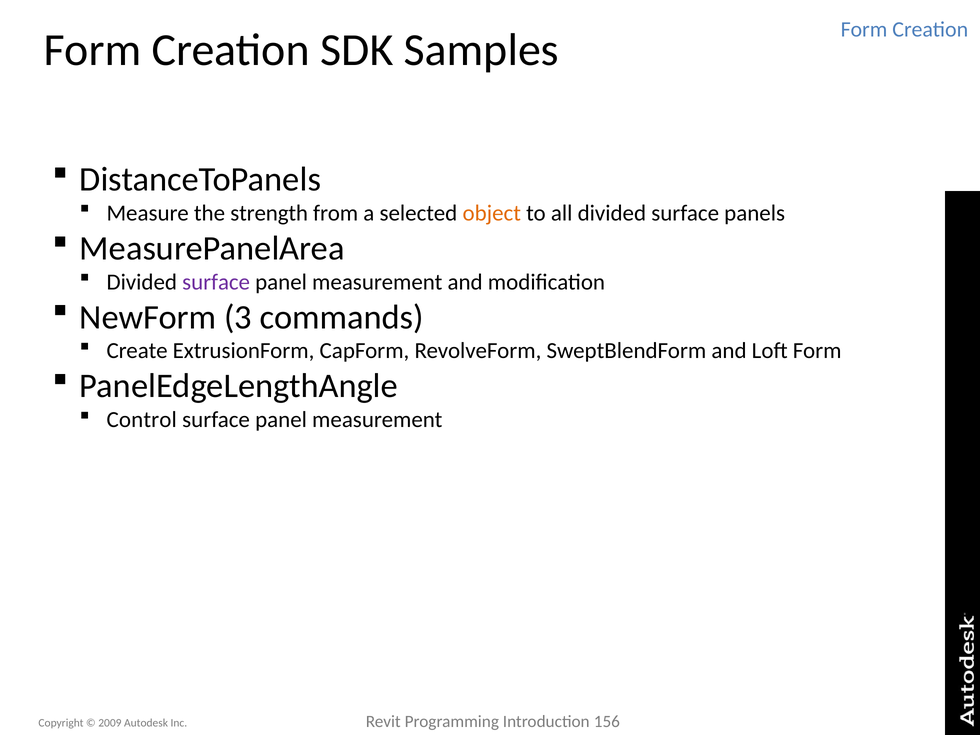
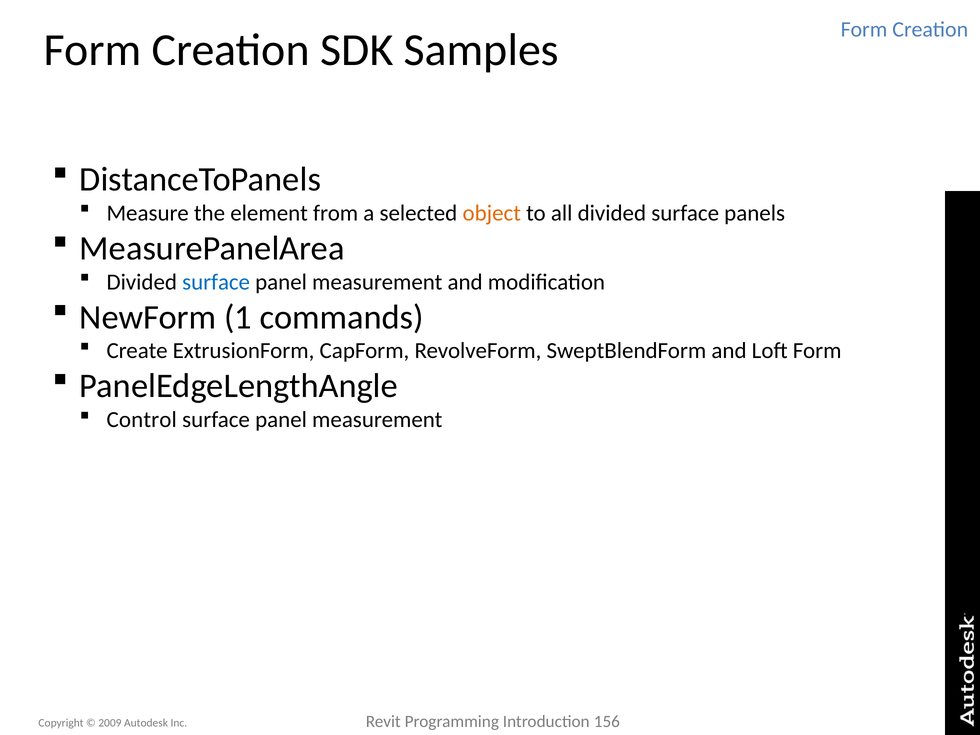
strength: strength -> element
surface at (216, 282) colour: purple -> blue
3: 3 -> 1
